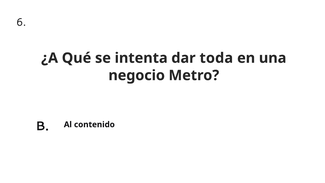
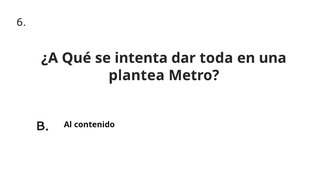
negocio: negocio -> plantea
